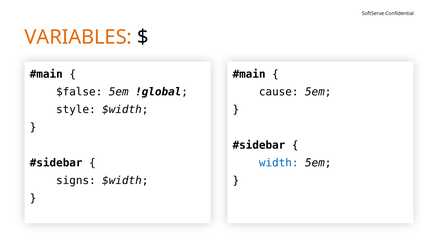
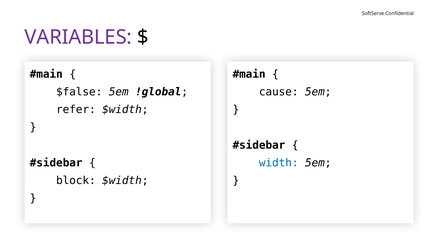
VARIABLES colour: orange -> purple
style: style -> refer
signs: signs -> block
